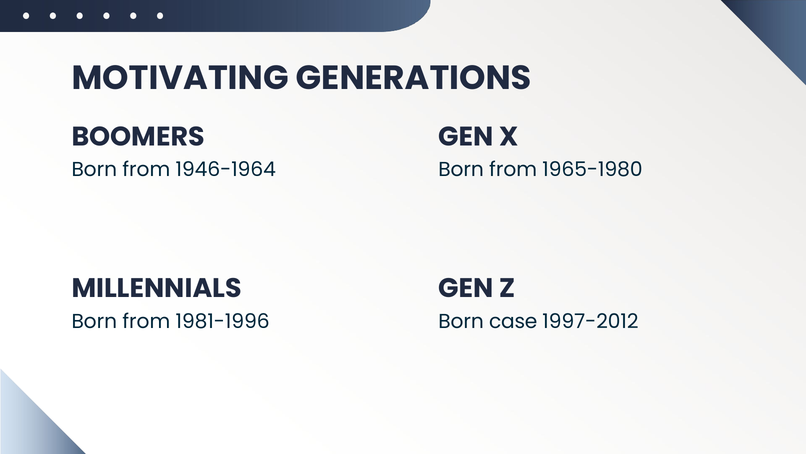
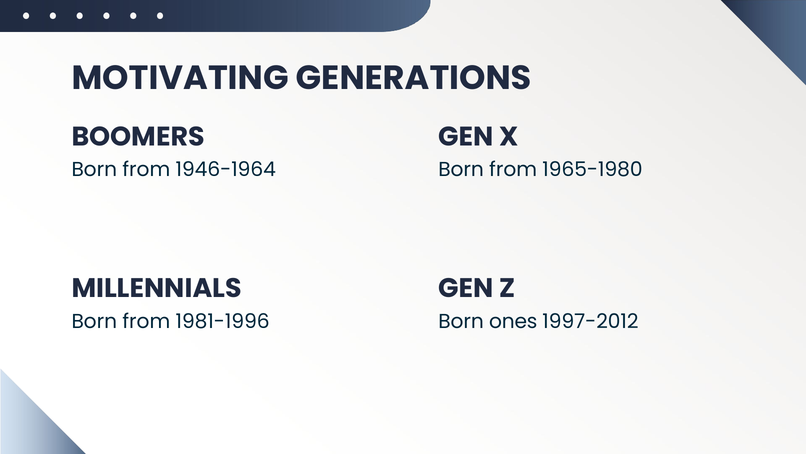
case: case -> ones
